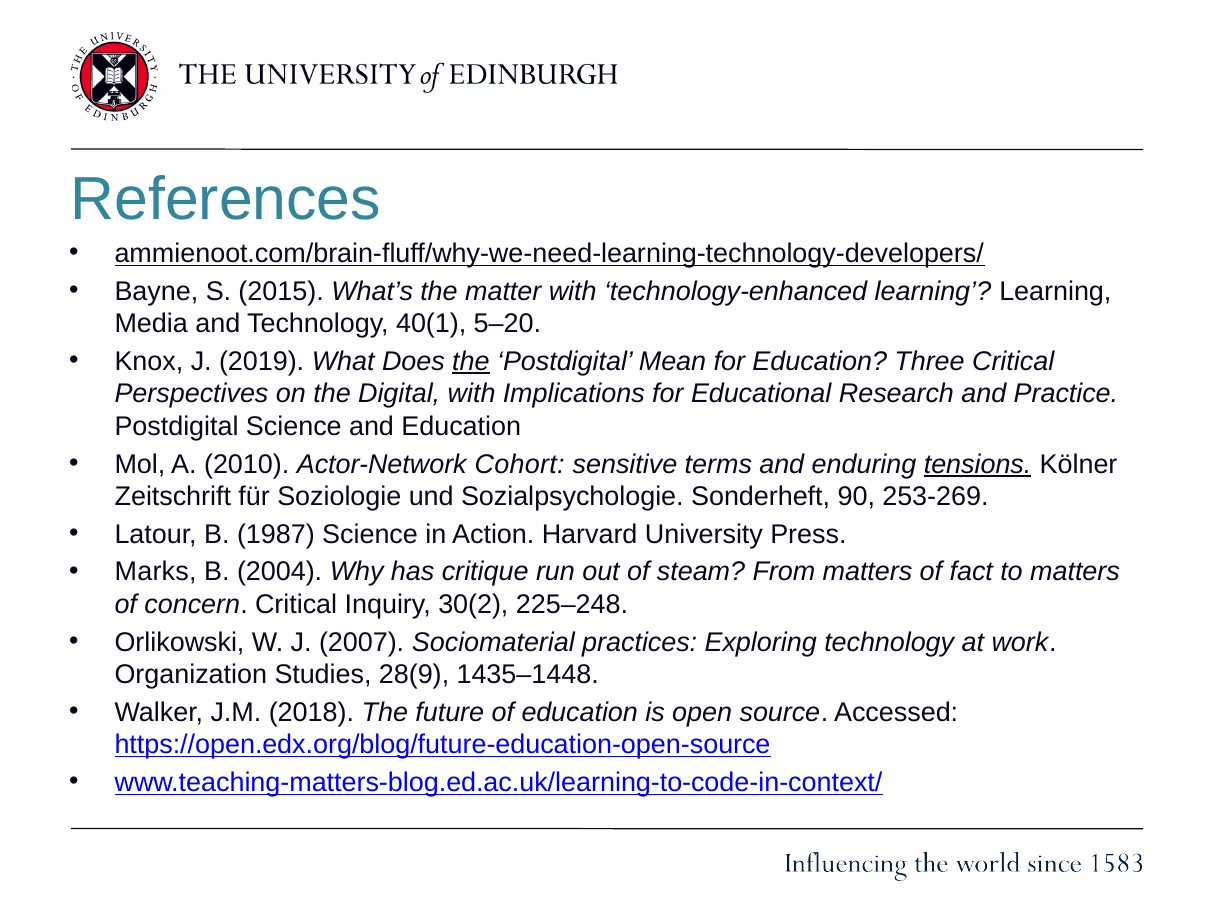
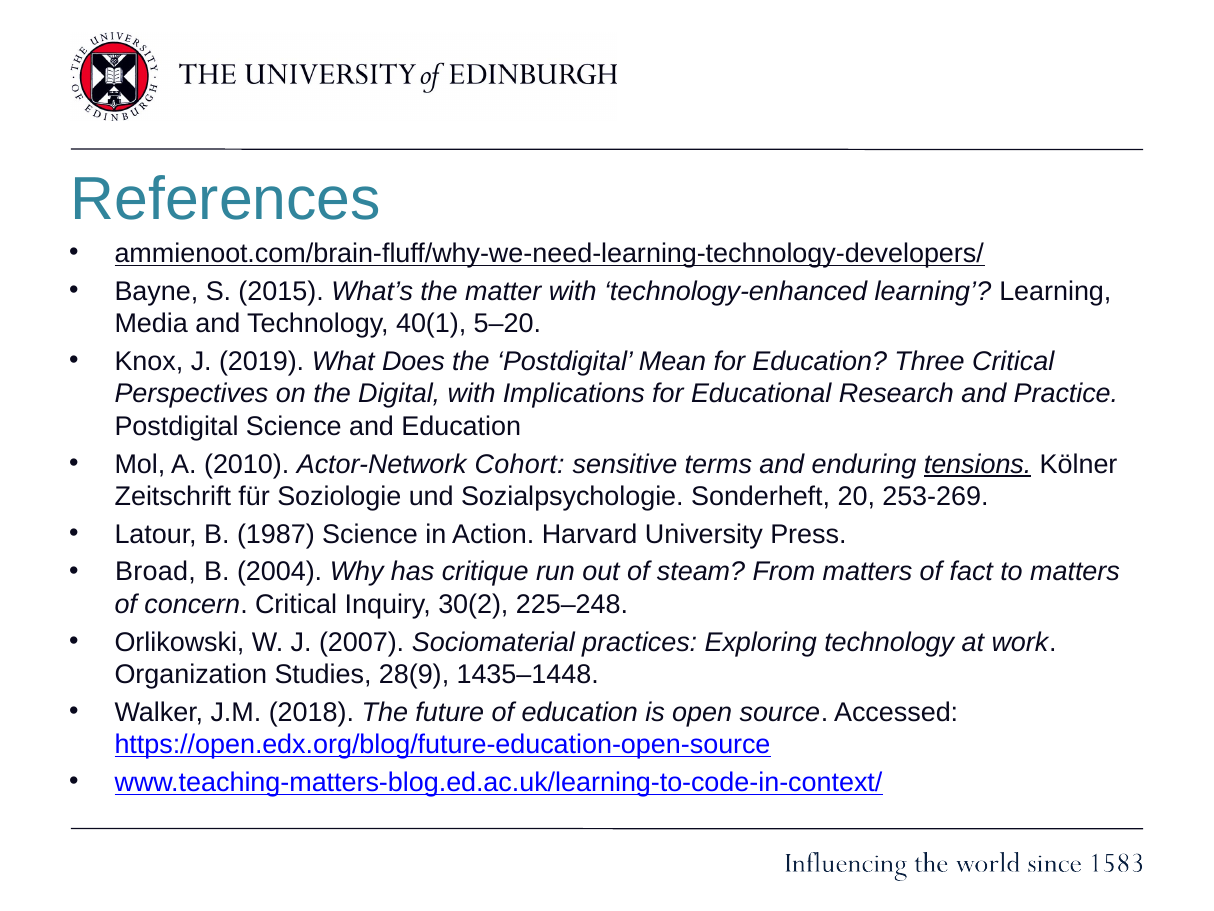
the at (471, 361) underline: present -> none
90: 90 -> 20
Marks: Marks -> Broad
